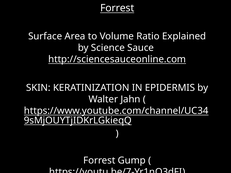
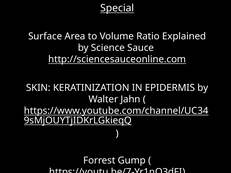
Forrest at (117, 8): Forrest -> Special
